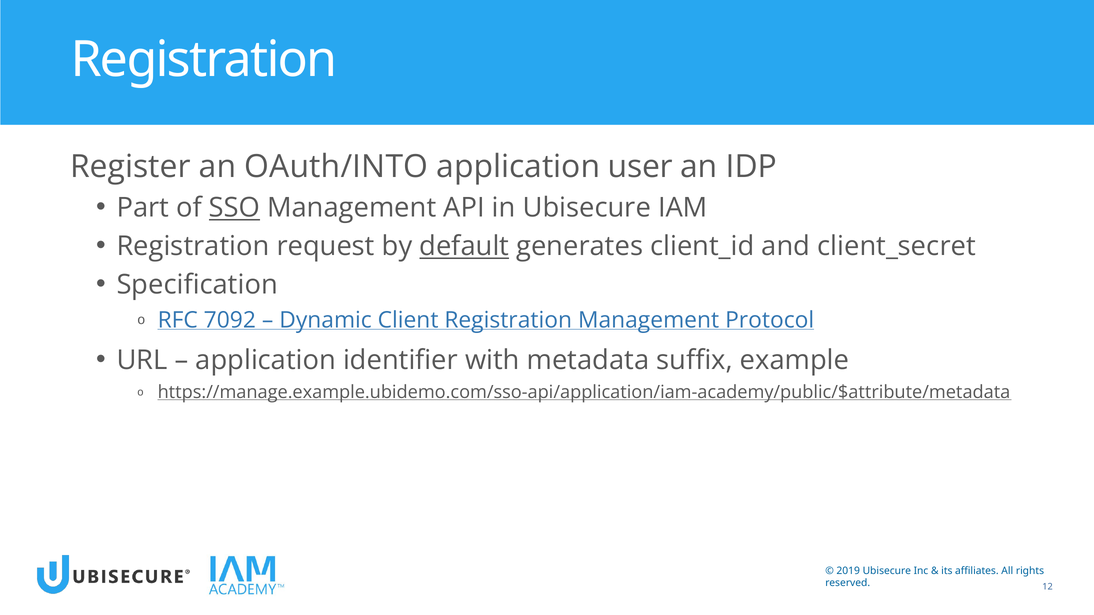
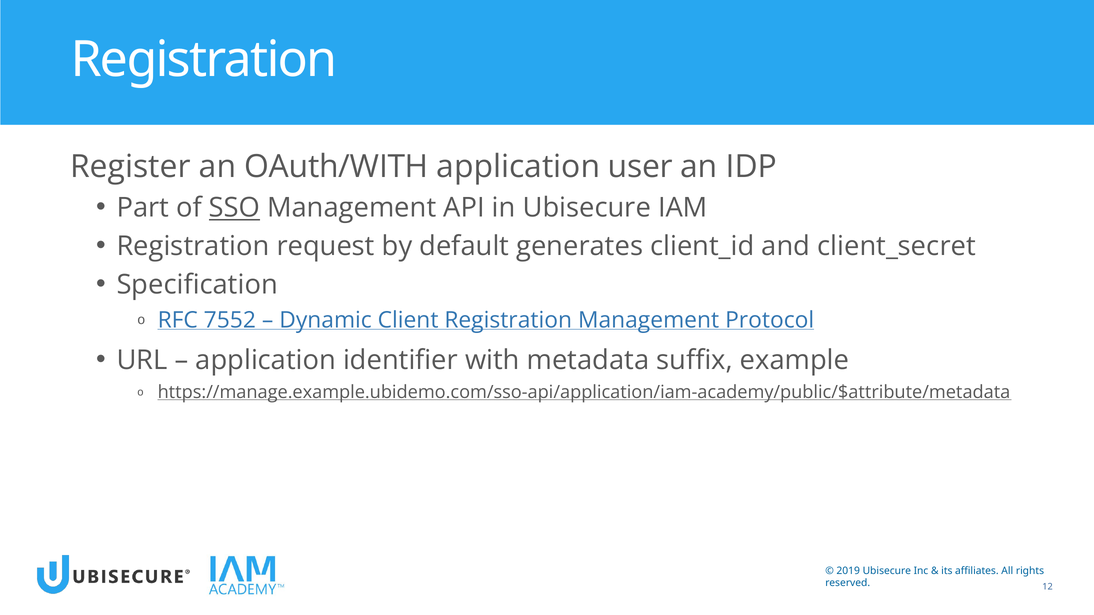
OAuth/INTO: OAuth/INTO -> OAuth/WITH
default underline: present -> none
7092: 7092 -> 7552
